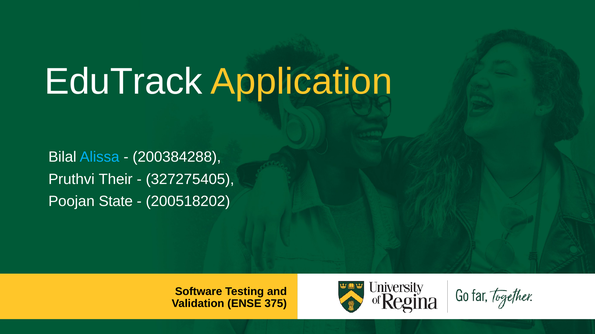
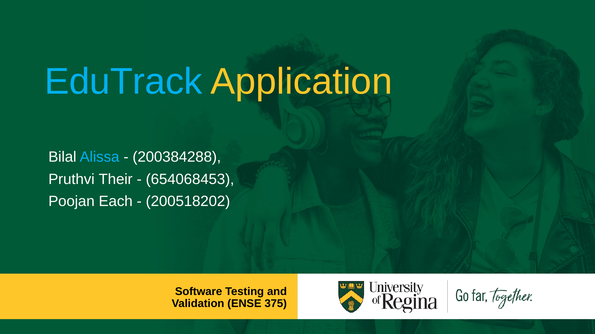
EduTrack colour: white -> light blue
327275405: 327275405 -> 654068453
State: State -> Each
